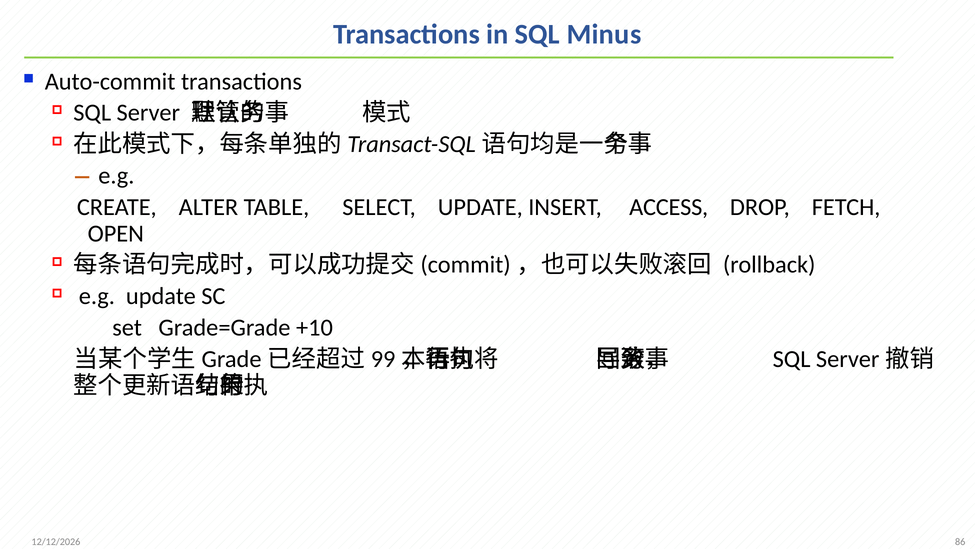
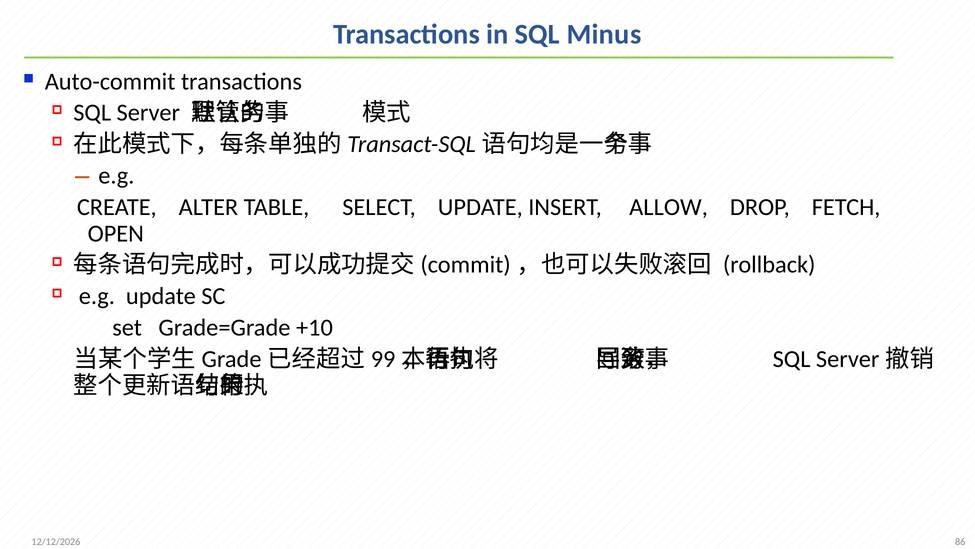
ACCESS: ACCESS -> ALLOW
